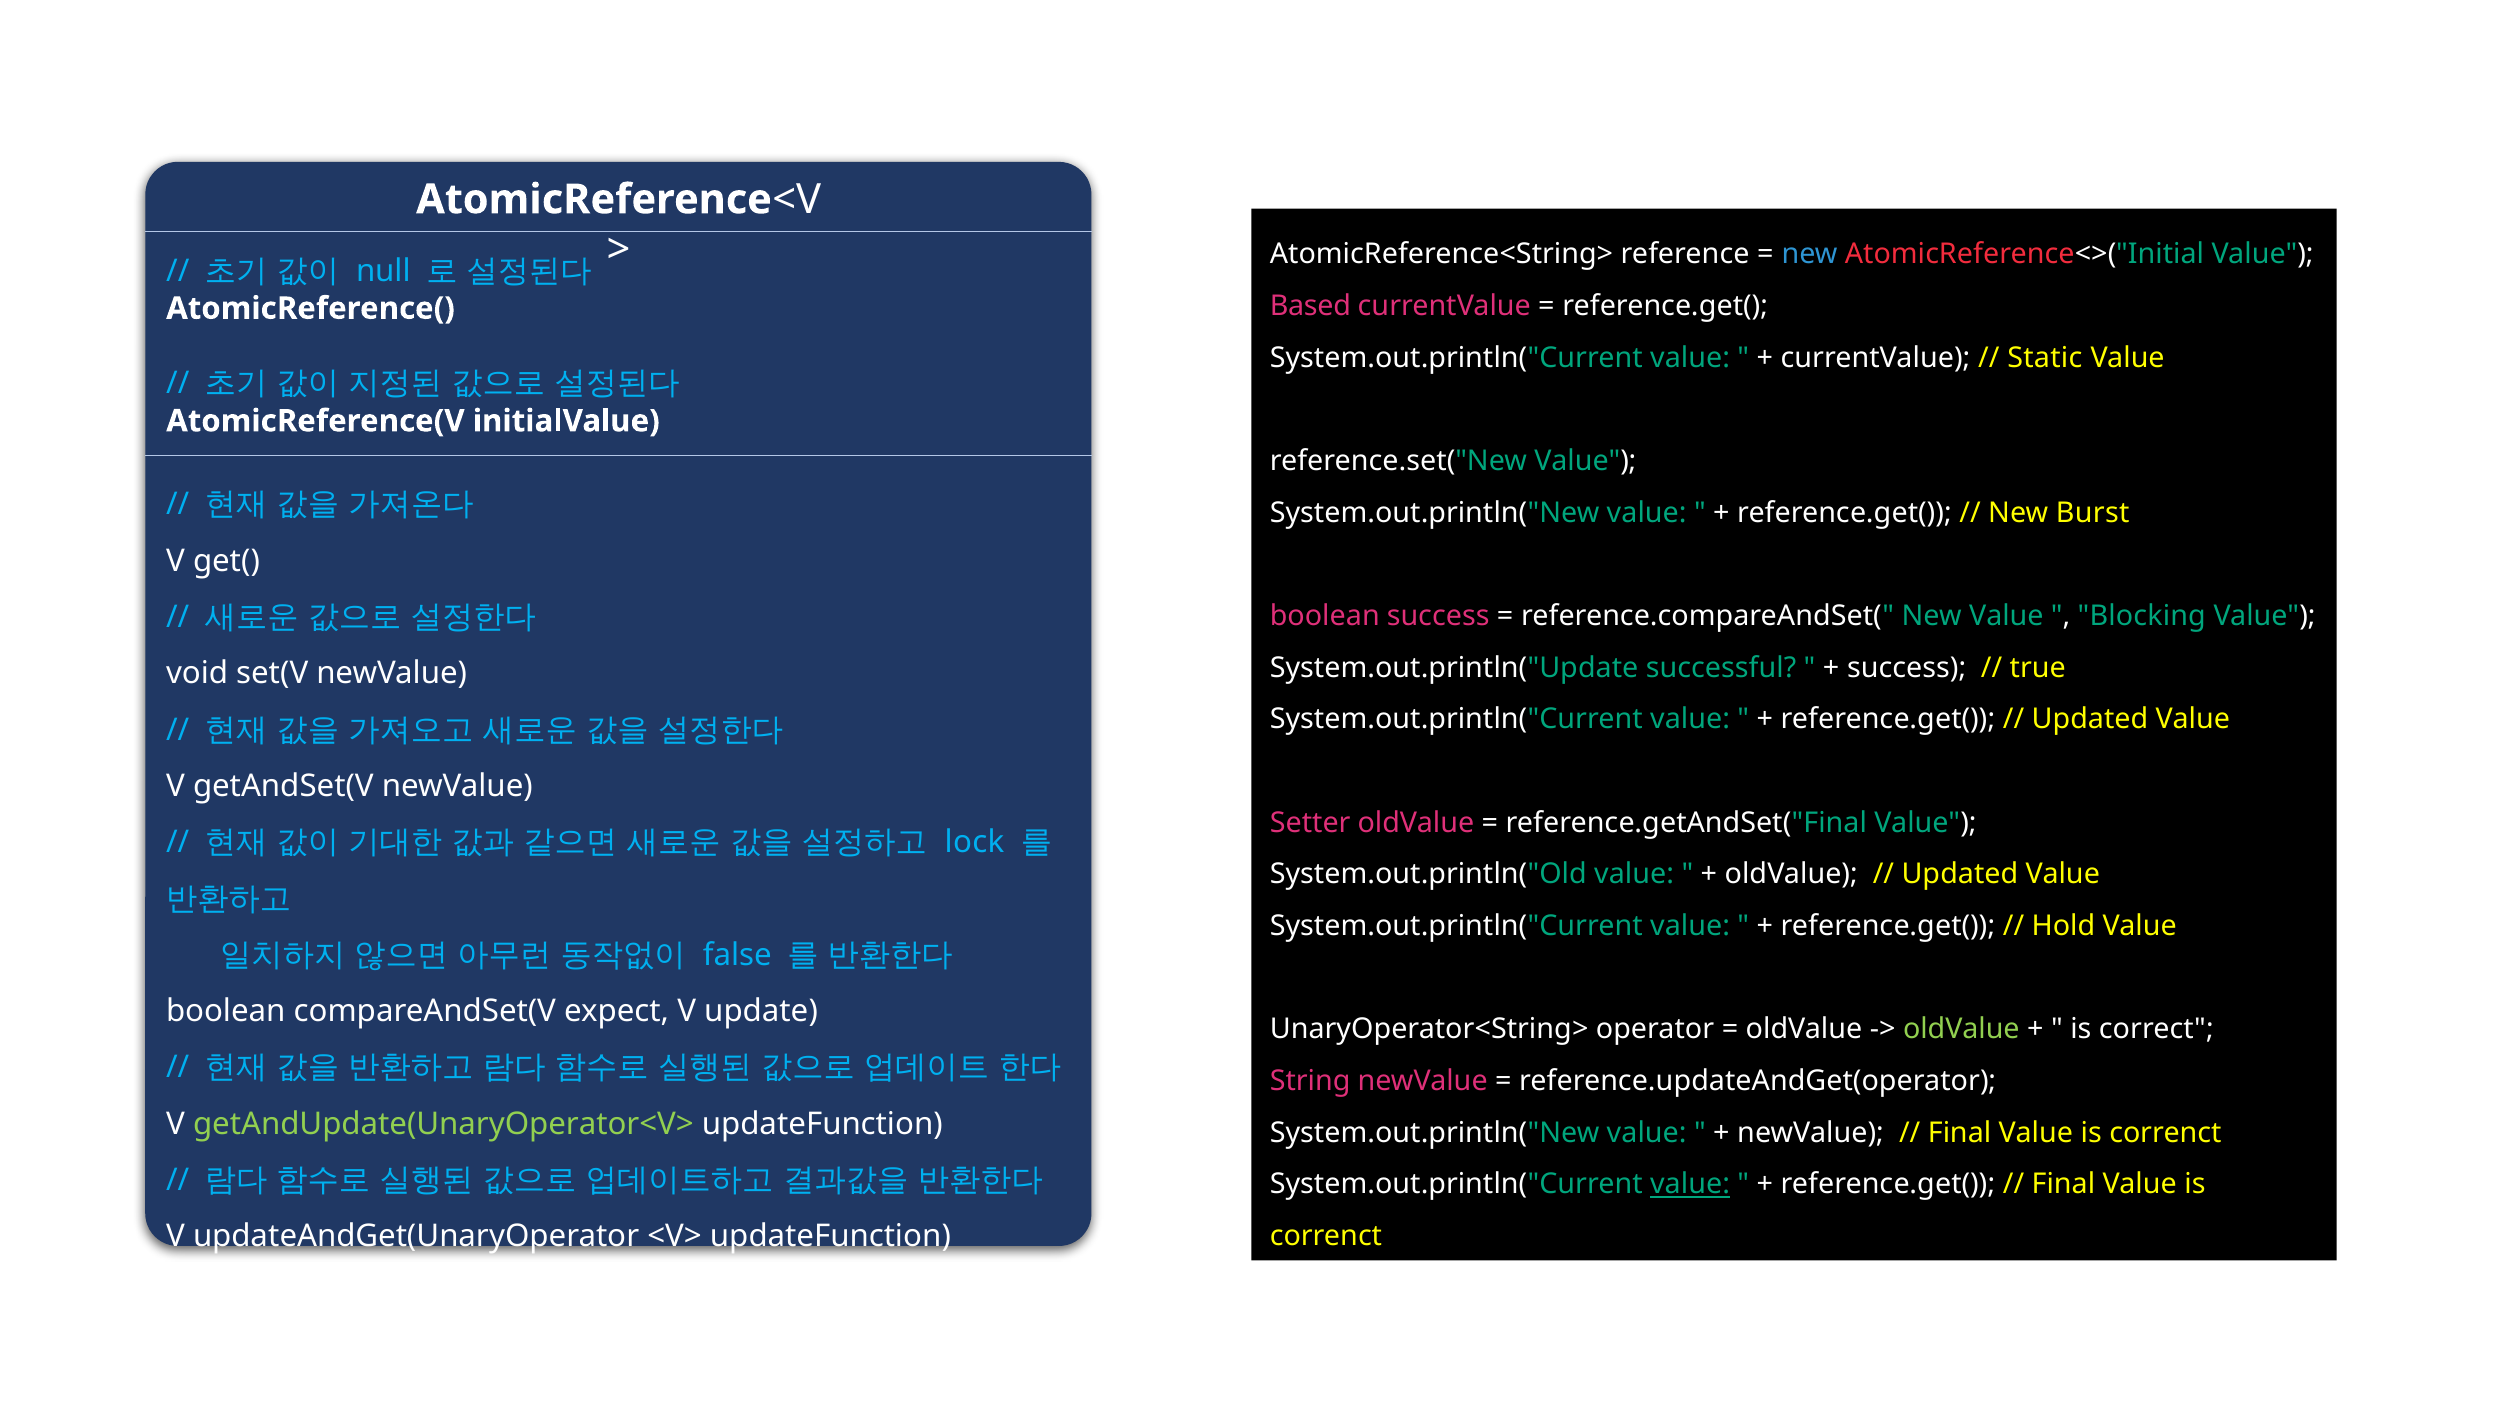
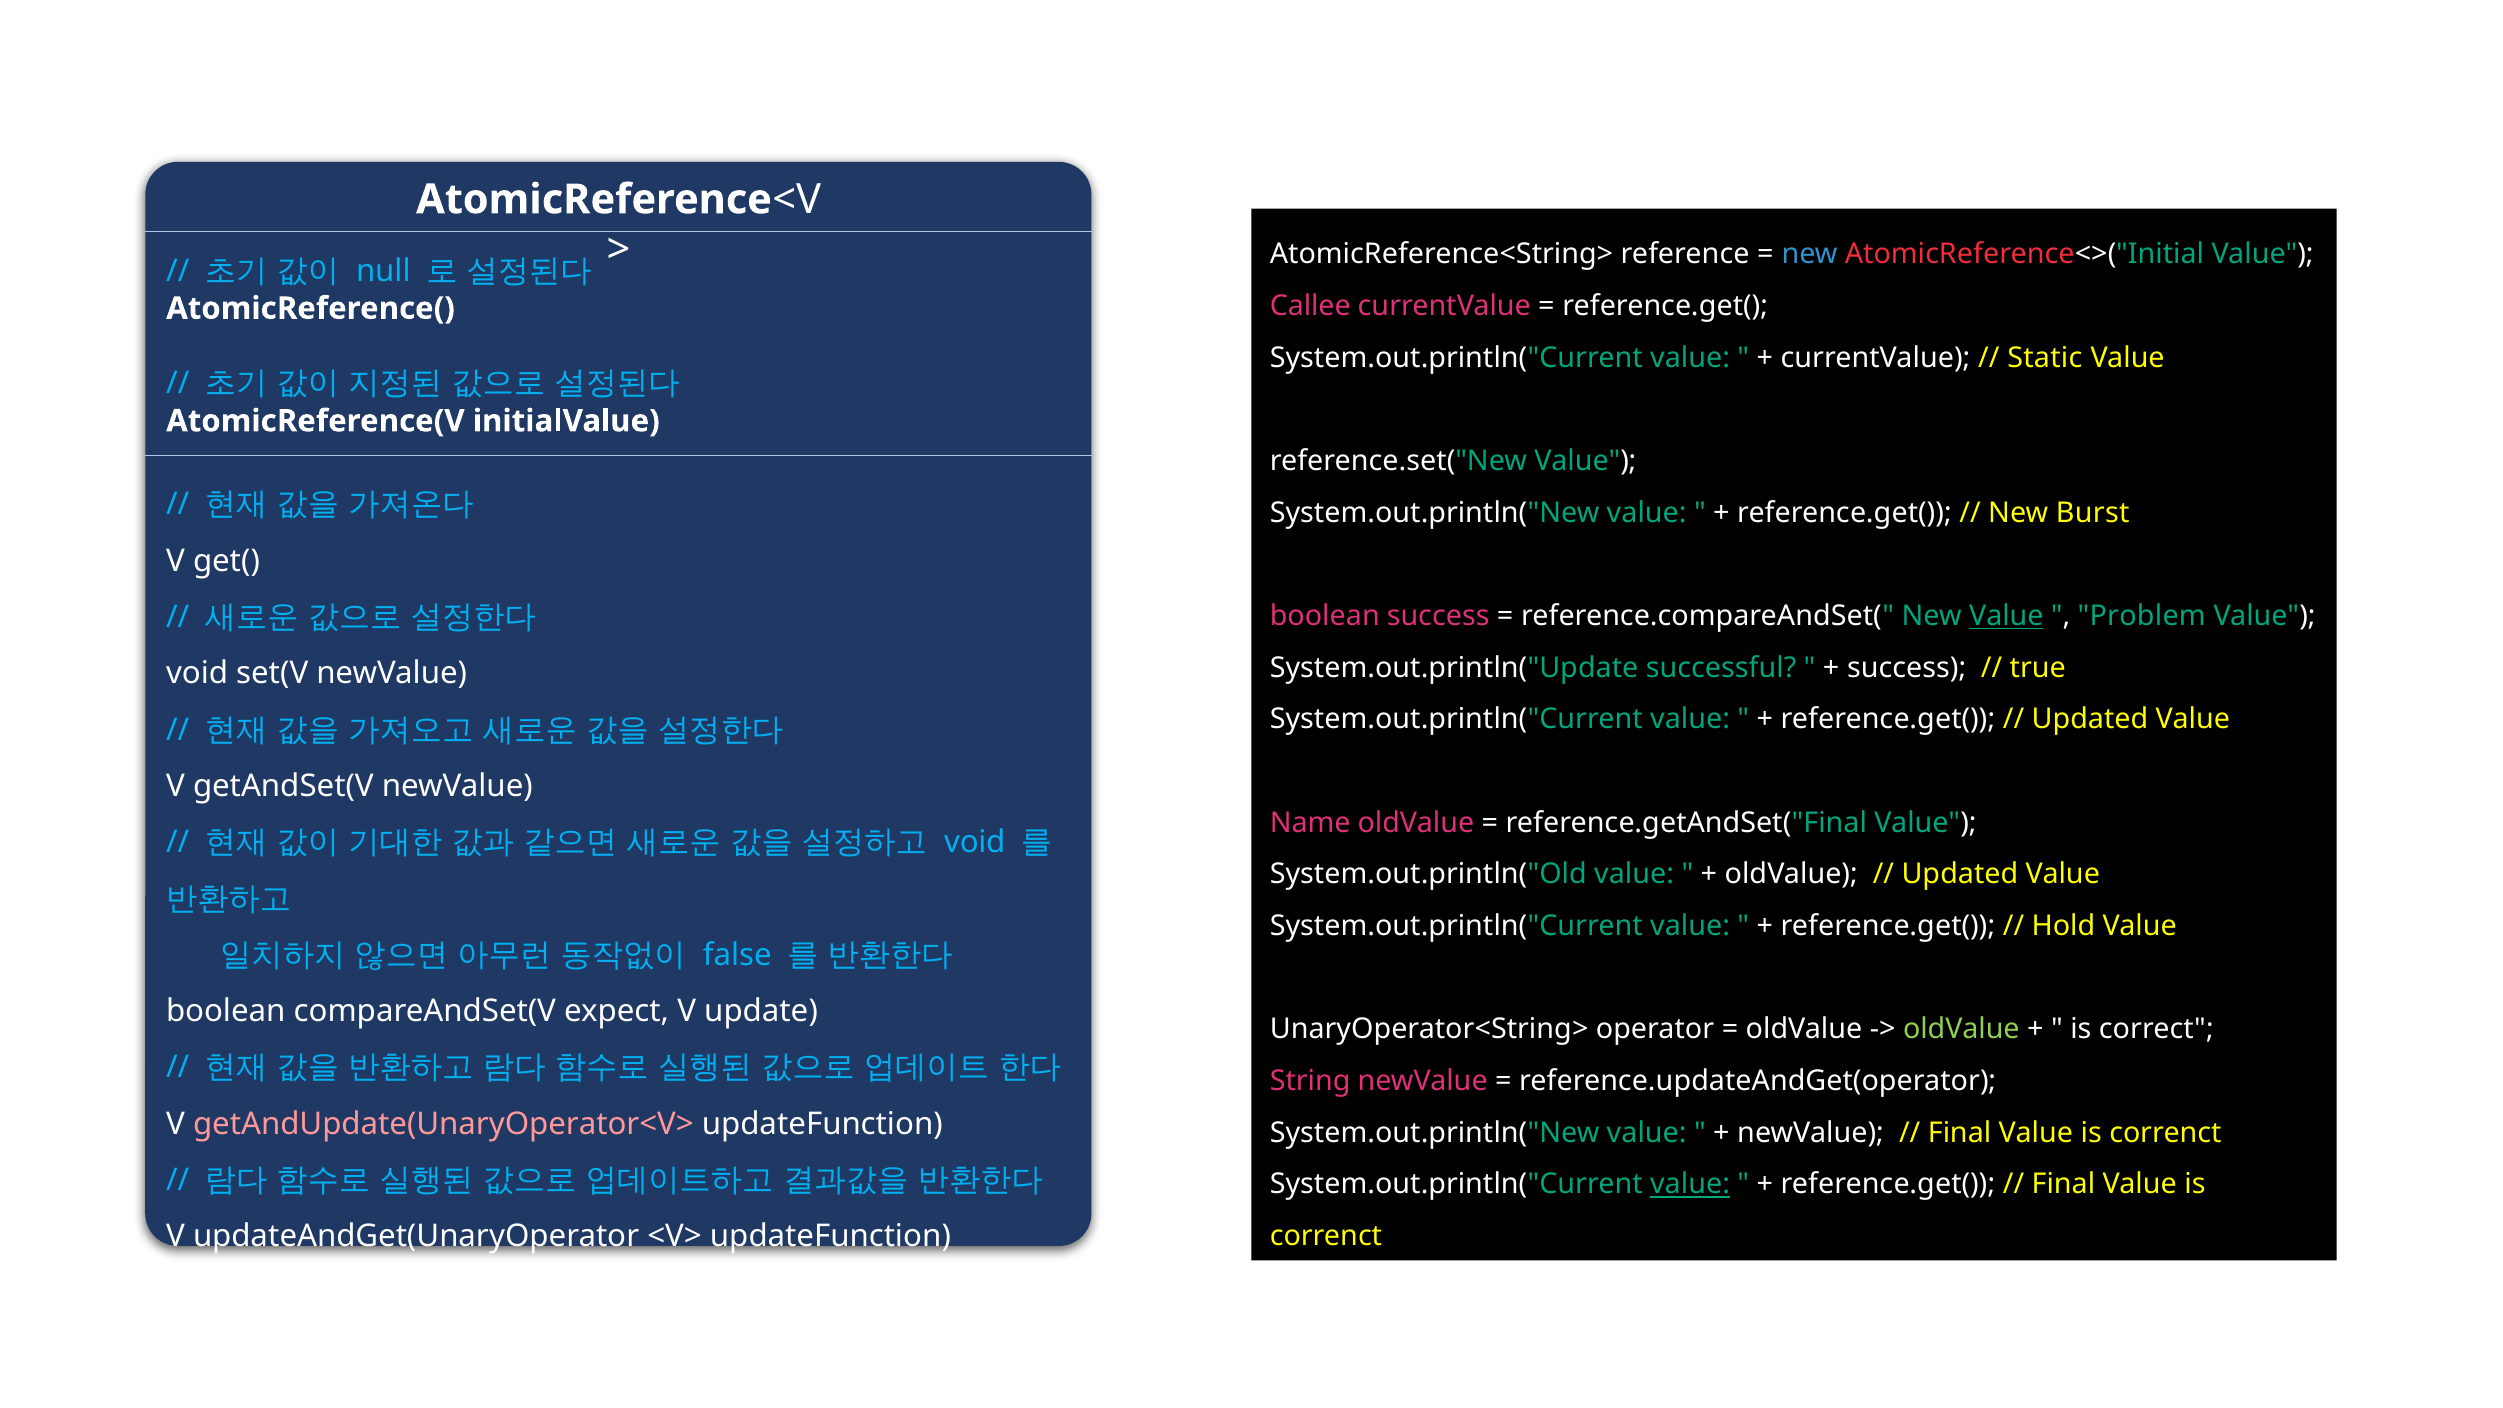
Based: Based -> Callee
Value at (2006, 616) underline: none -> present
Blocking: Blocking -> Problem
Setter: Setter -> Name
lock at (975, 842): lock -> void
getAndUpdate(UnaryOperator<V> colour: light green -> pink
